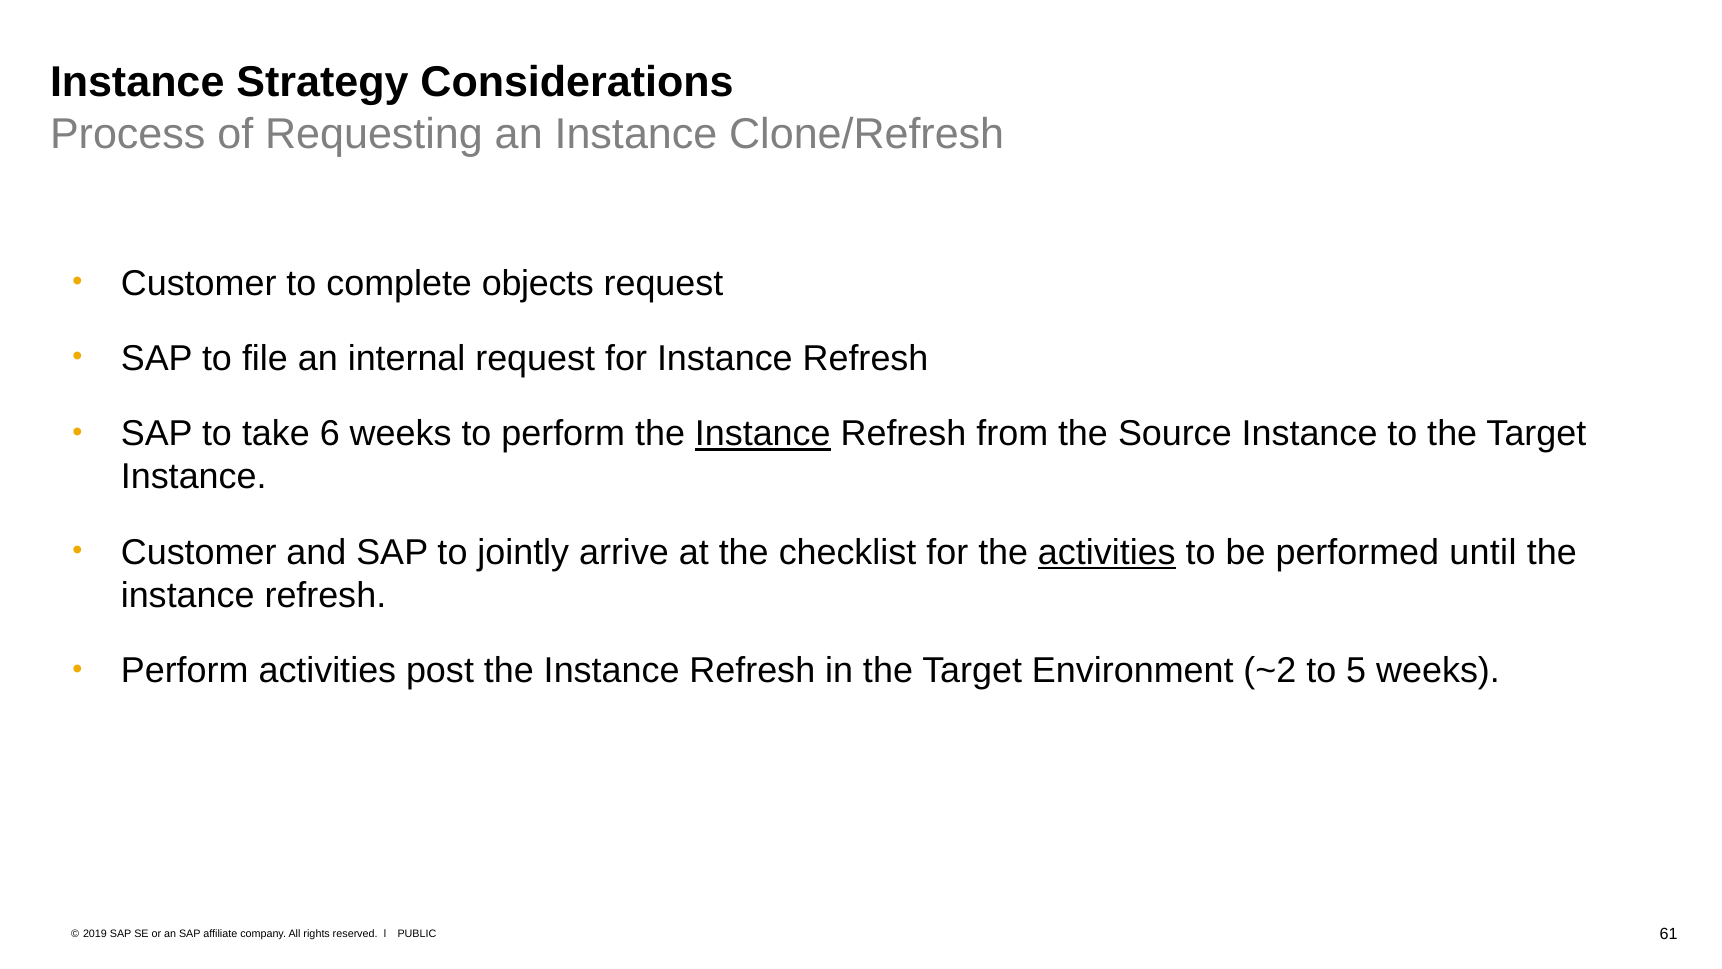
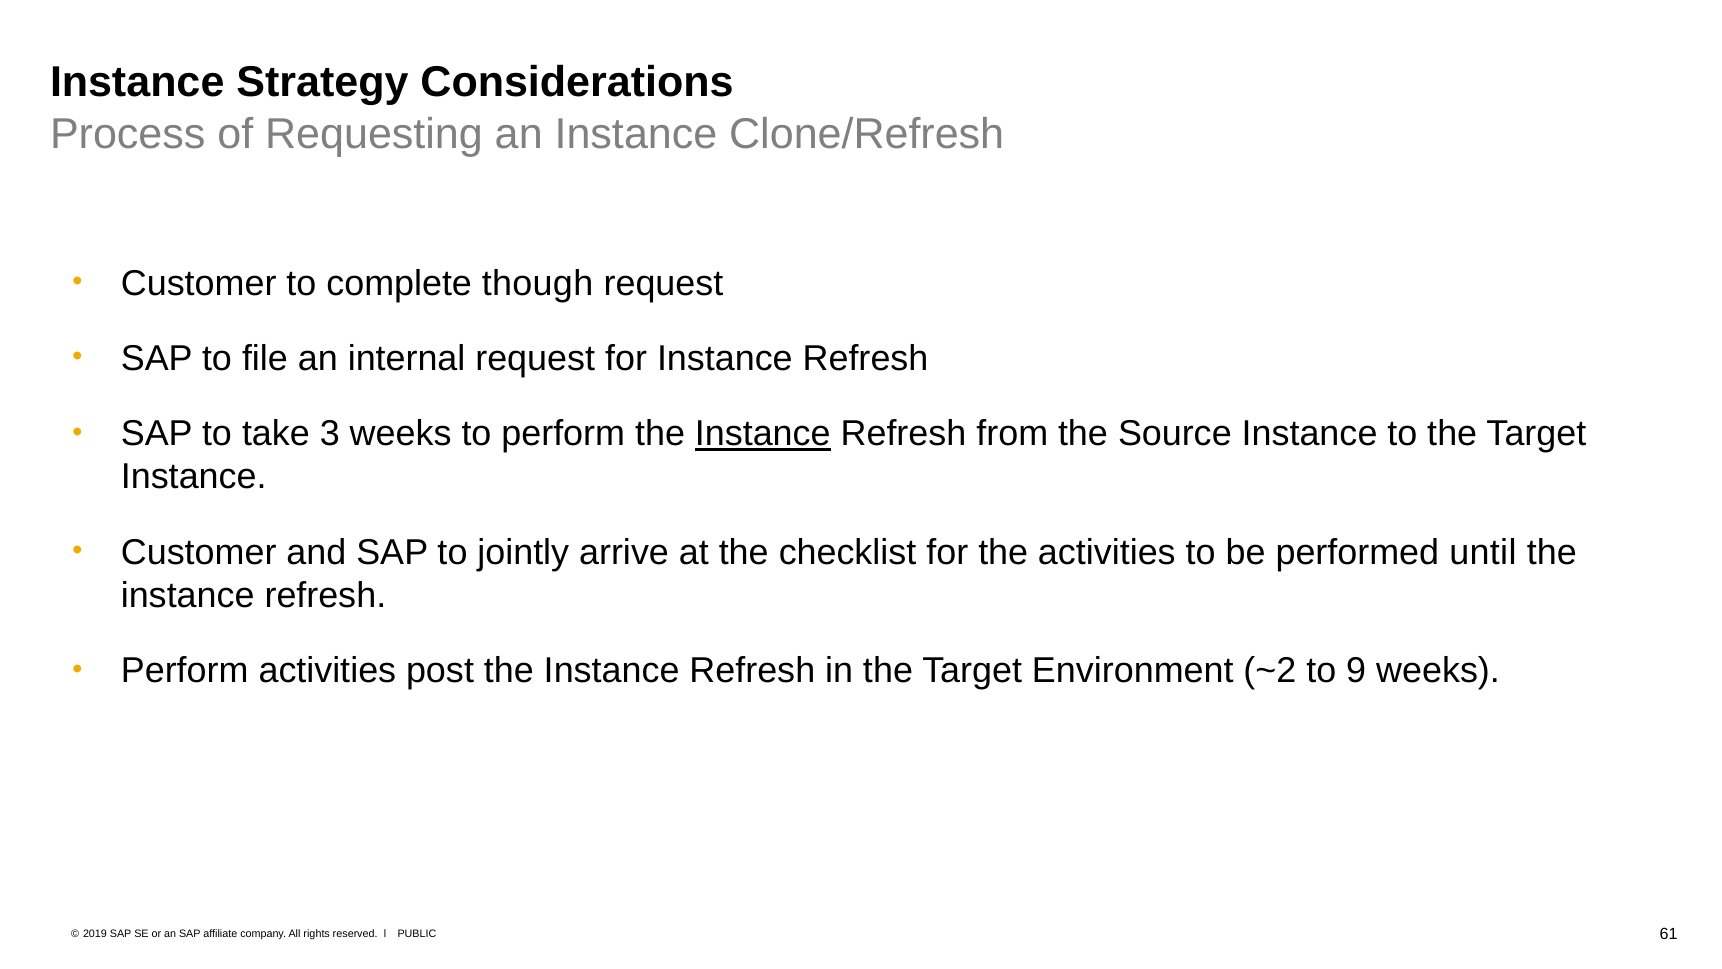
objects: objects -> though
6: 6 -> 3
activities at (1107, 552) underline: present -> none
5: 5 -> 9
